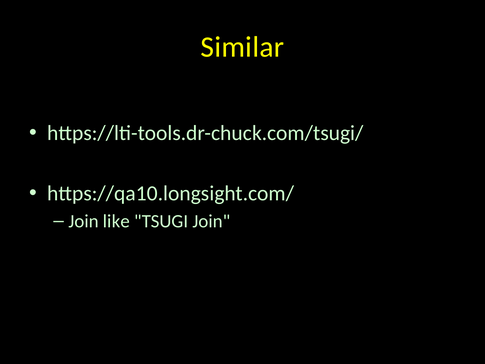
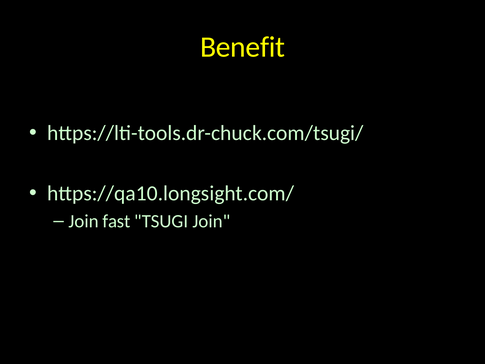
Similar: Similar -> Benefit
like: like -> fast
